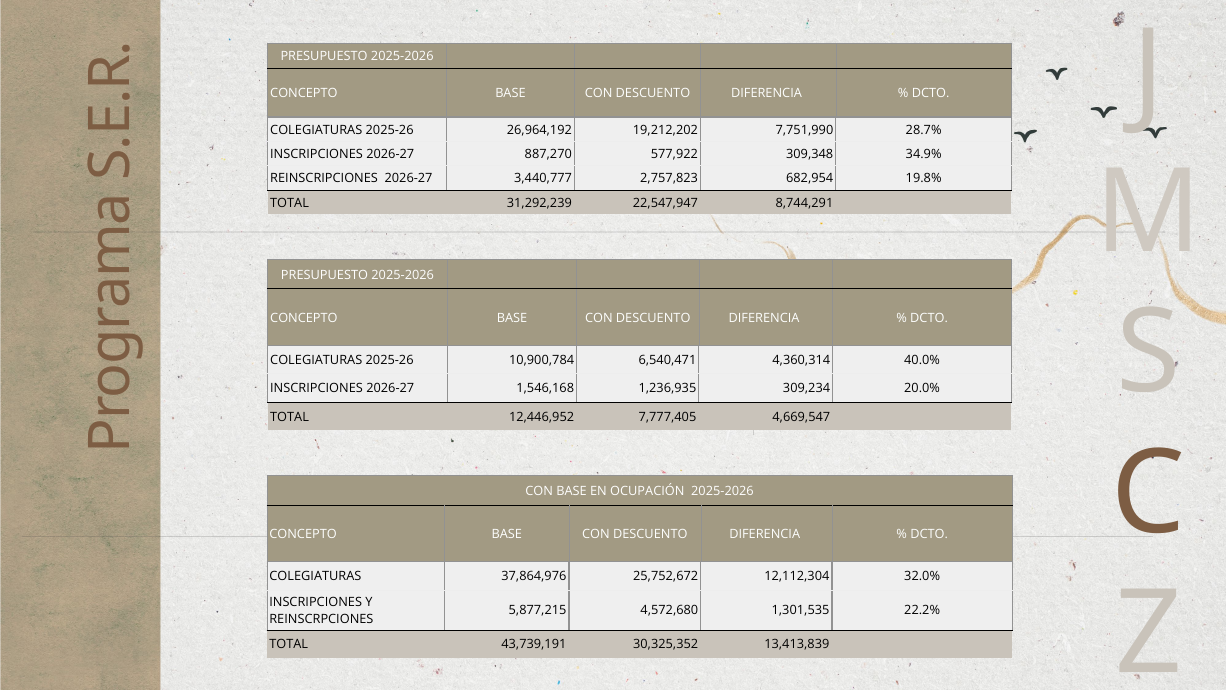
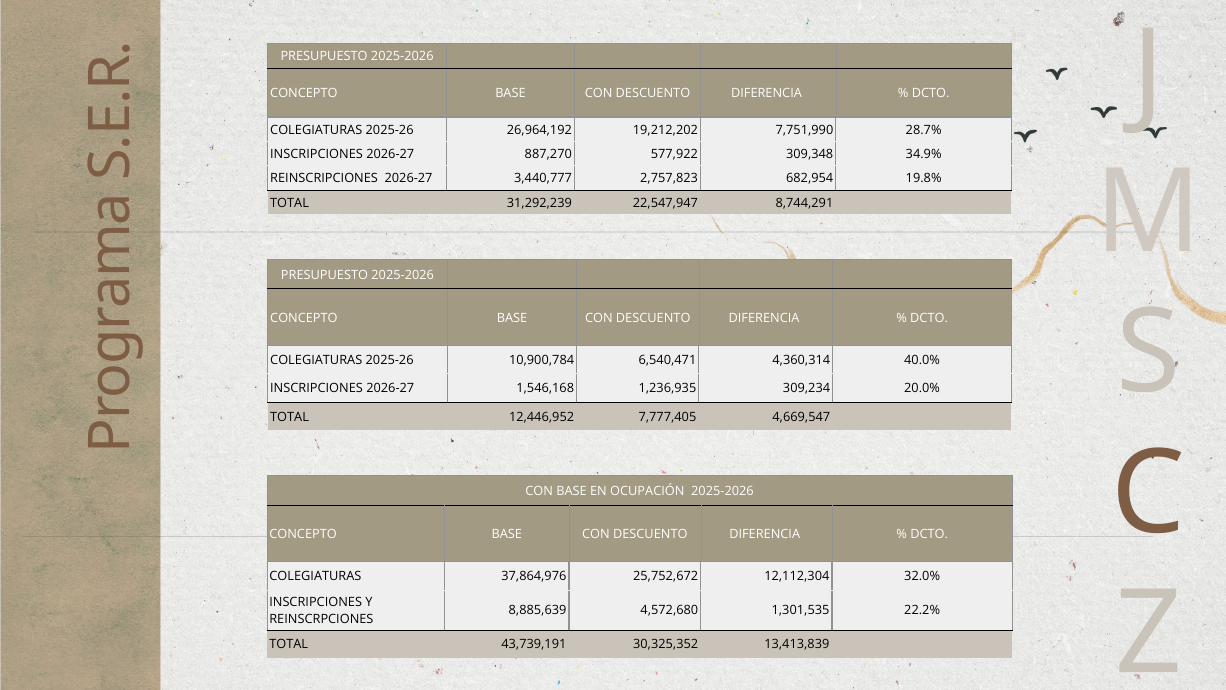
5,877,215: 5,877,215 -> 8,885,639
